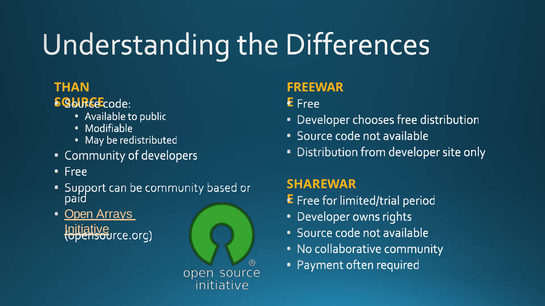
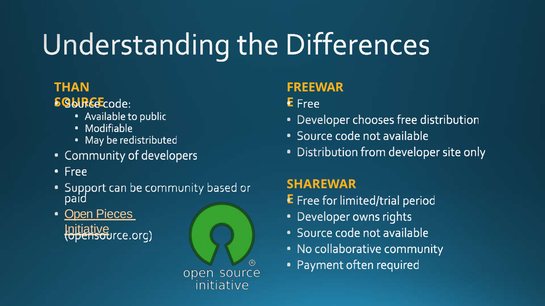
Arrays: Arrays -> Pieces
